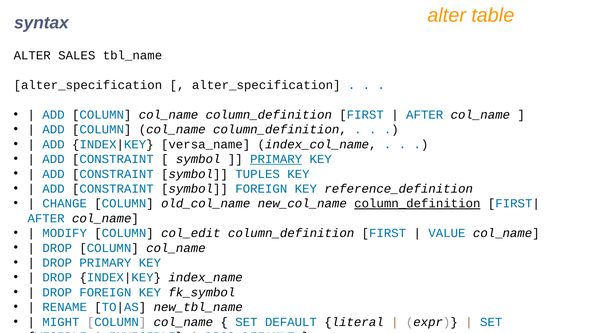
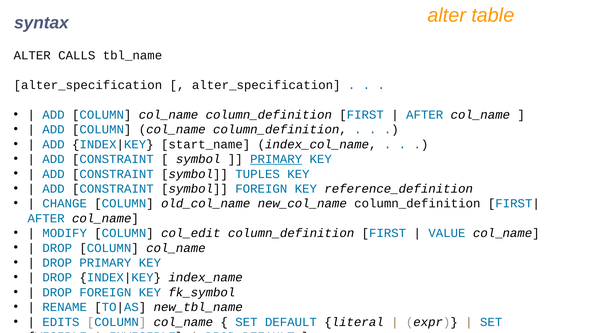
SALES: SALES -> CALLS
versa_name: versa_name -> start_name
column_definition at (417, 204) underline: present -> none
MIGHT: MIGHT -> EDITS
